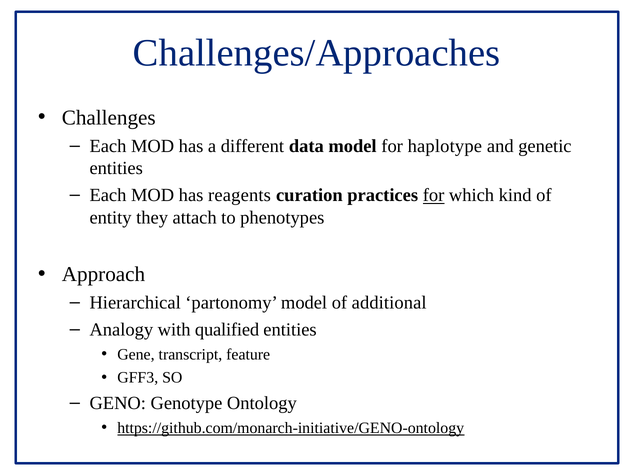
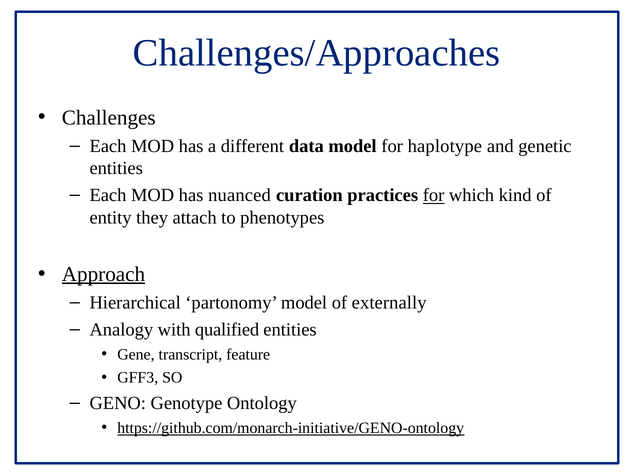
reagents: reagents -> nuanced
Approach underline: none -> present
additional: additional -> externally
